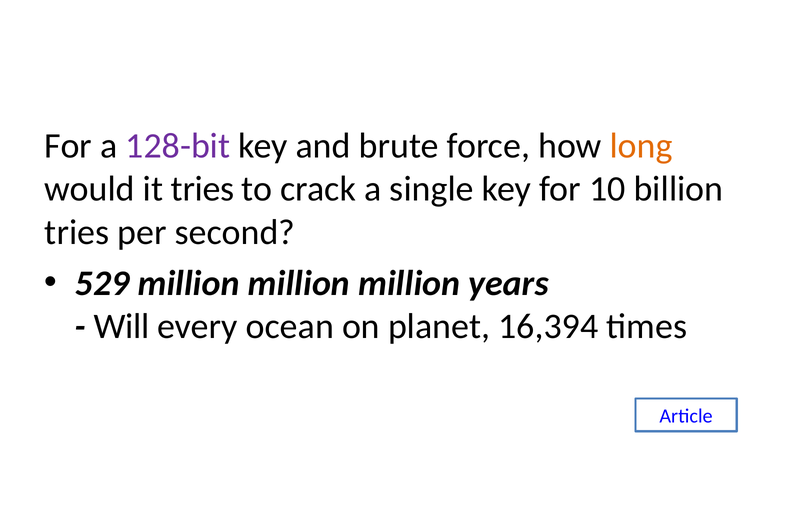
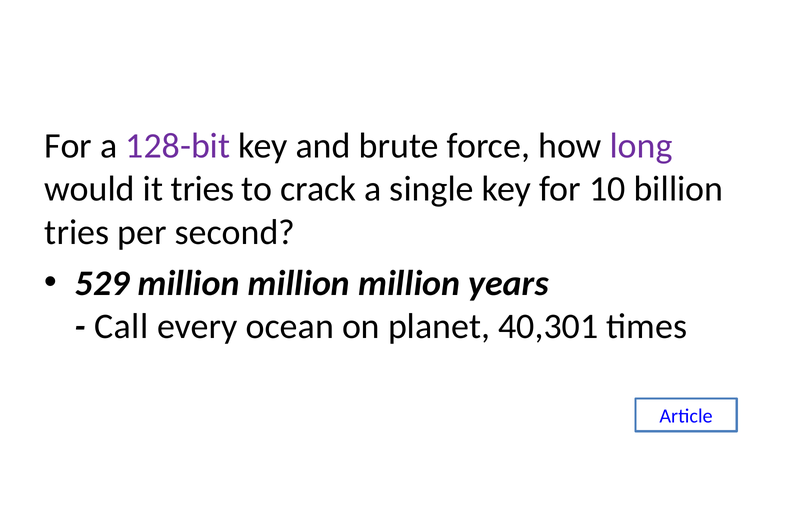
long colour: orange -> purple
Will: Will -> Call
16,394: 16,394 -> 40,301
